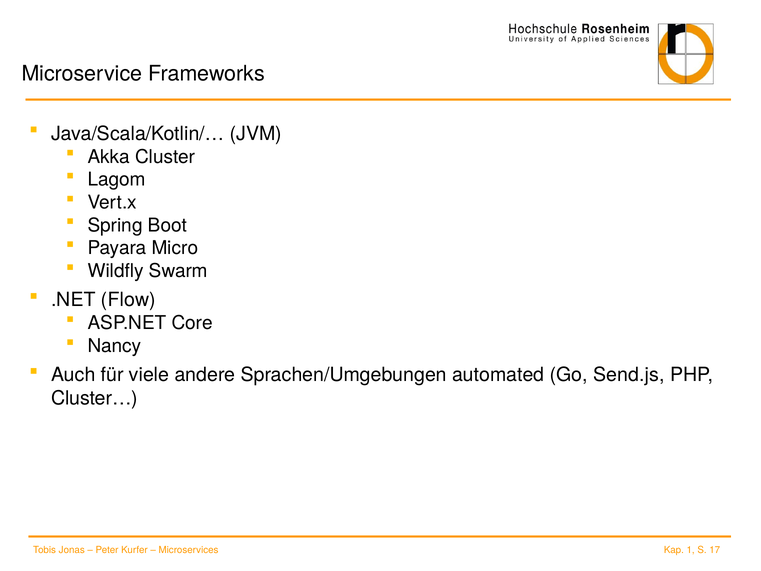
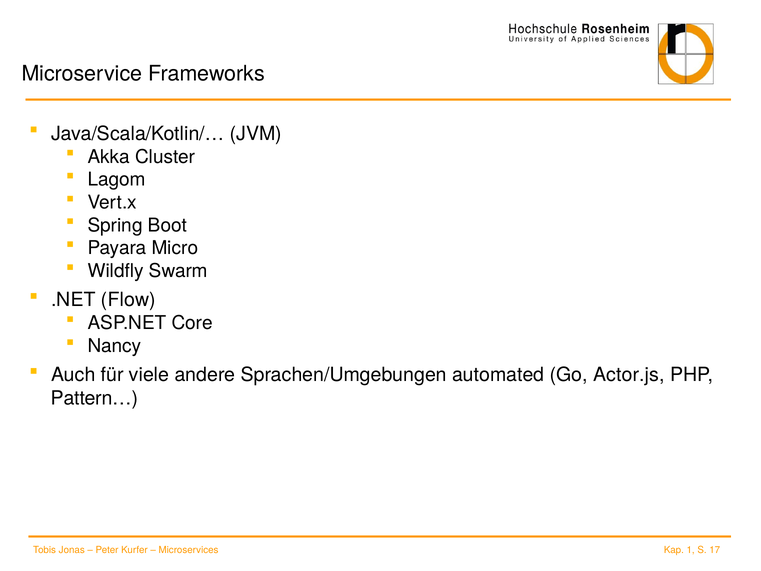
Send.js: Send.js -> Actor.js
Cluster…: Cluster… -> Pattern…
